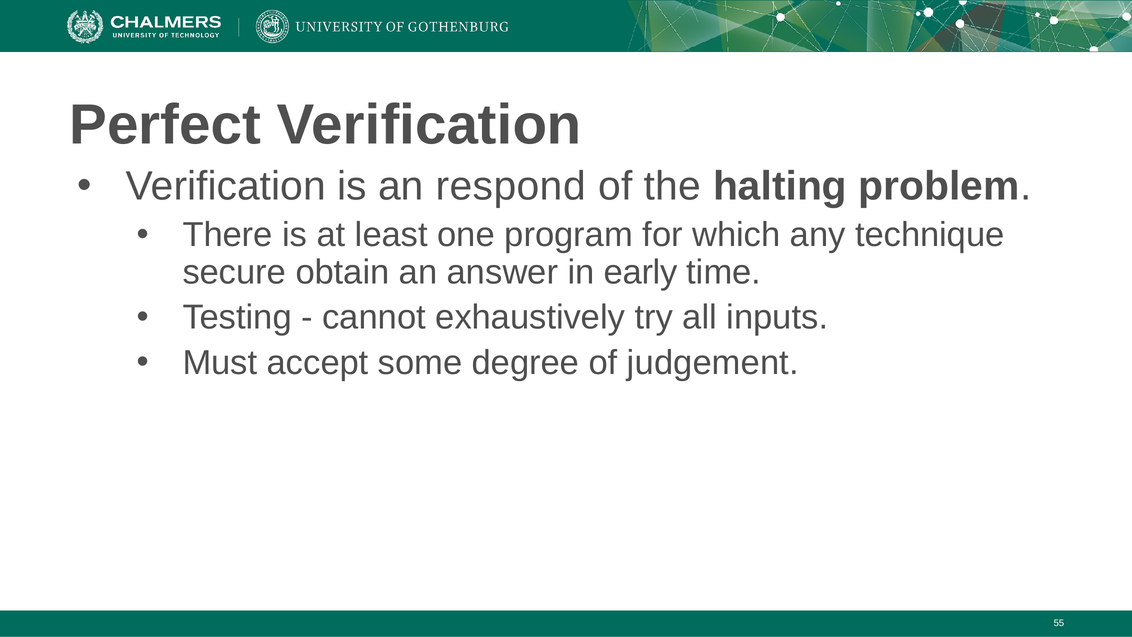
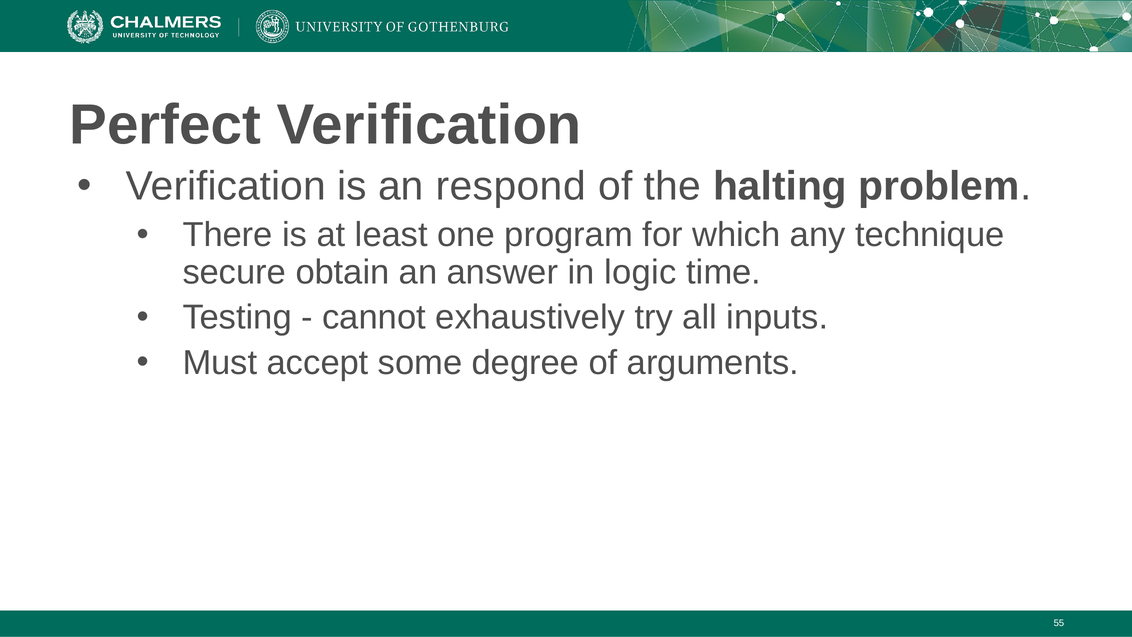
early: early -> logic
judgement: judgement -> arguments
